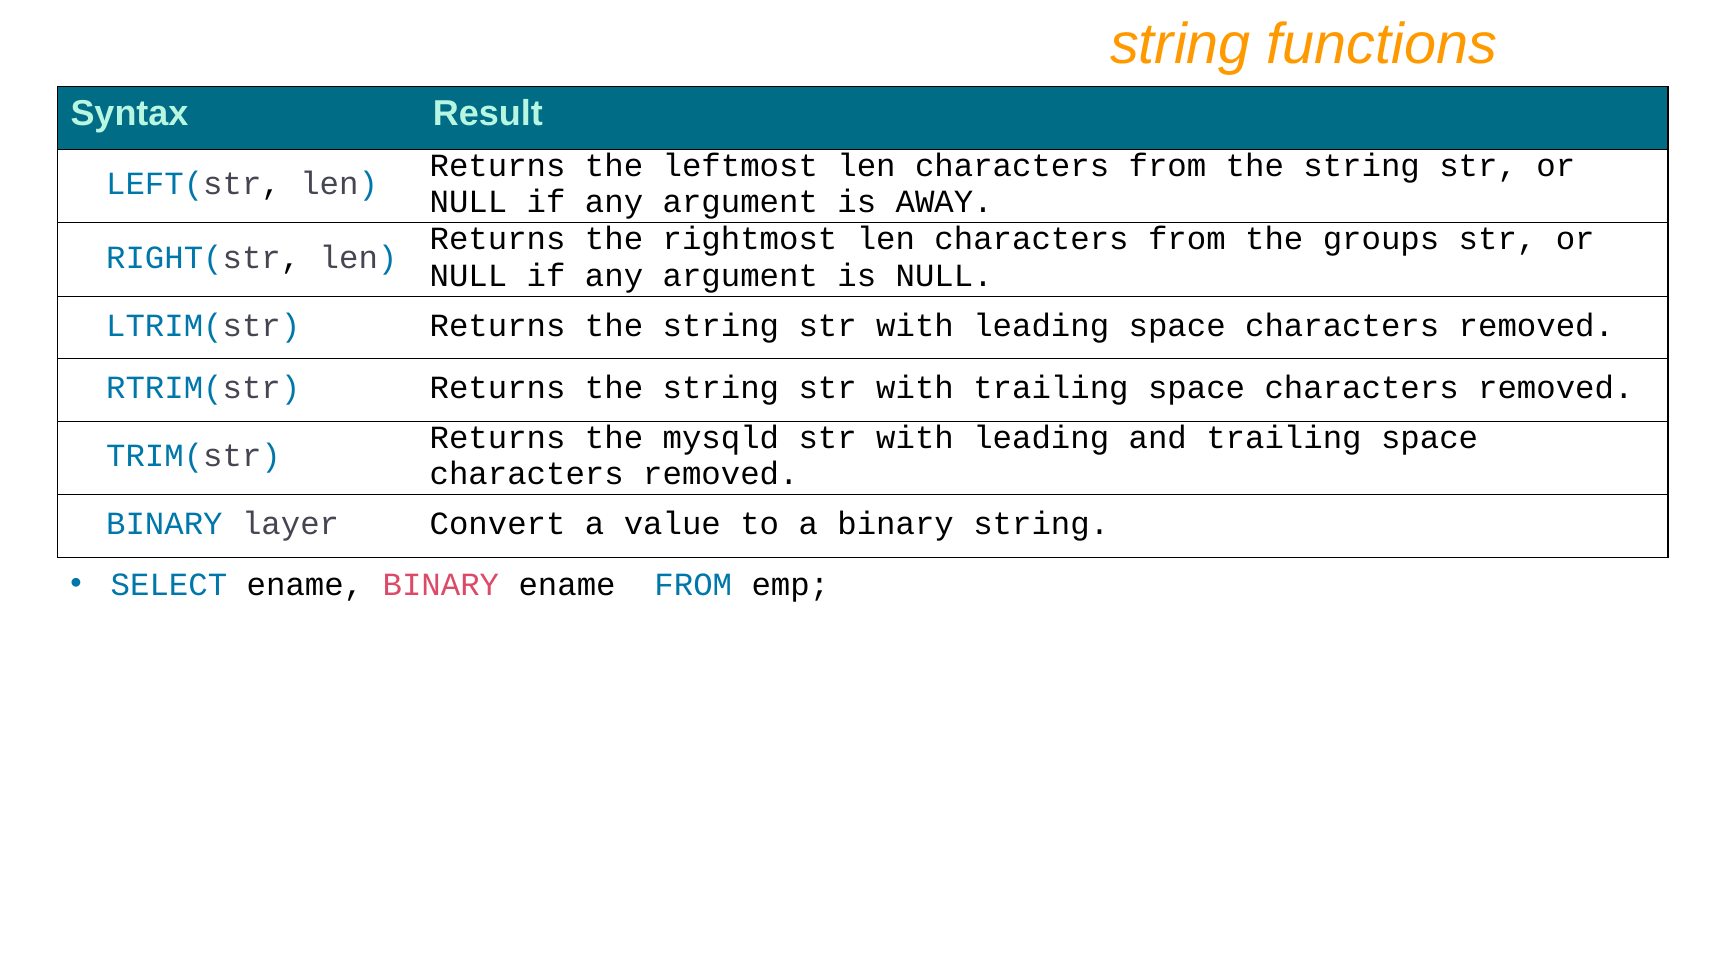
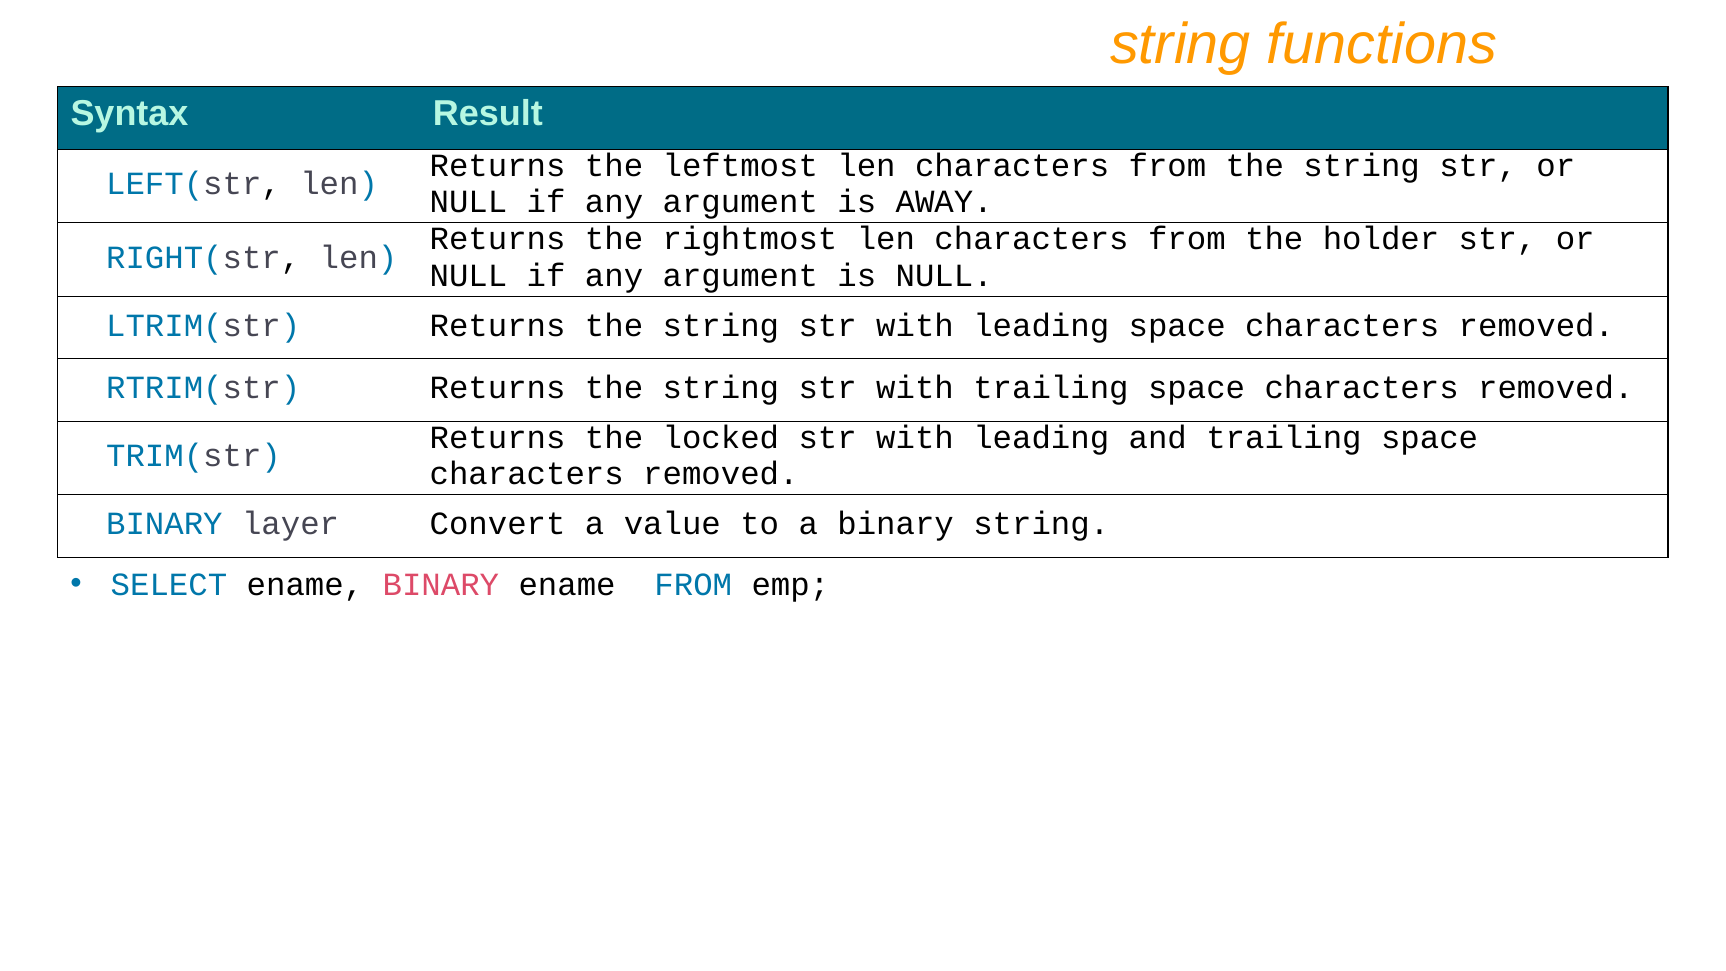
groups: groups -> holder
mysqld: mysqld -> locked
